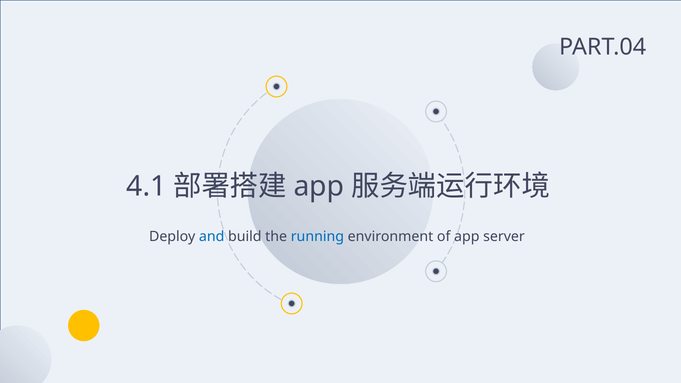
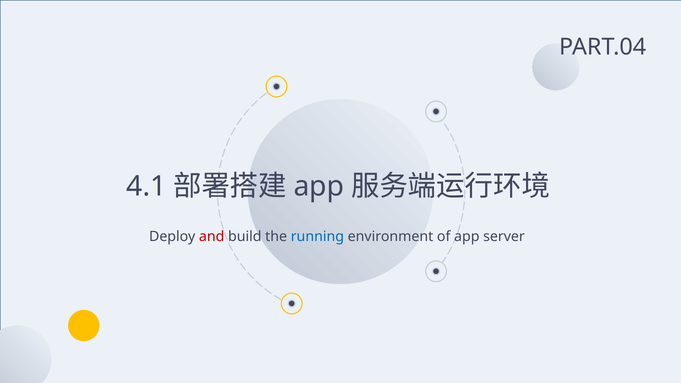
and colour: blue -> red
